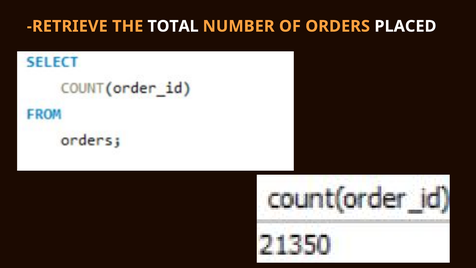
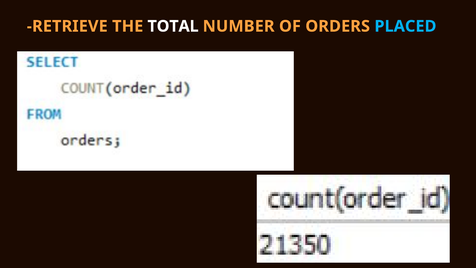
PLACED colour: white -> light blue
